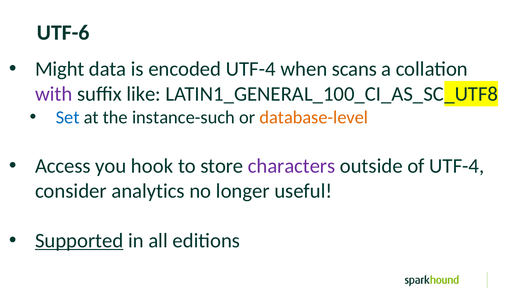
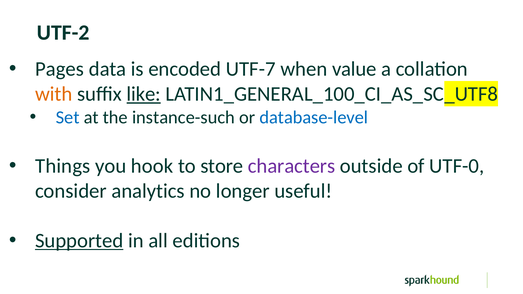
UTF-6: UTF-6 -> UTF-2
Might: Might -> Pages
encoded UTF-4: UTF-4 -> UTF-7
scans: scans -> value
with colour: purple -> orange
like underline: none -> present
database-level colour: orange -> blue
Access: Access -> Things
of UTF-4: UTF-4 -> UTF-0
